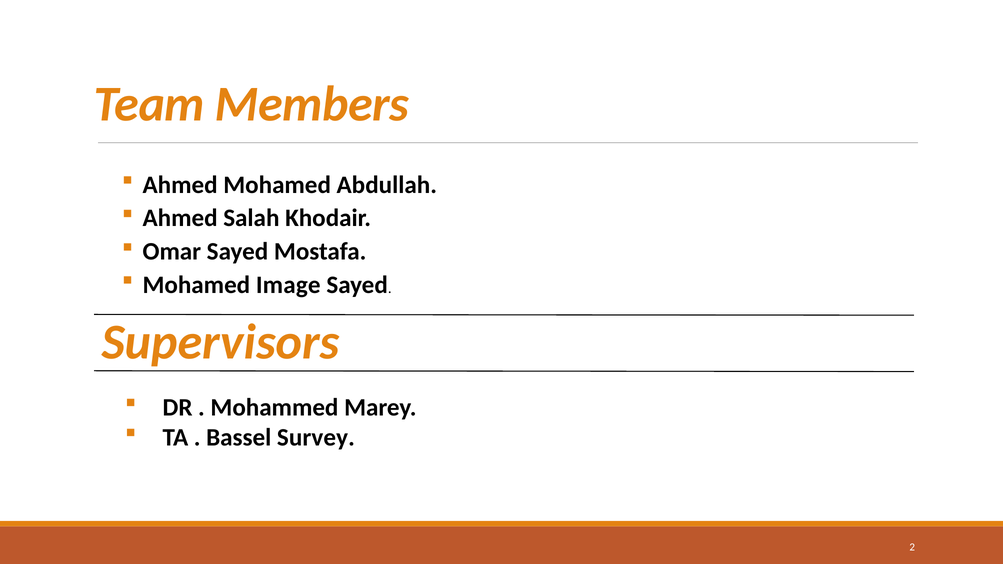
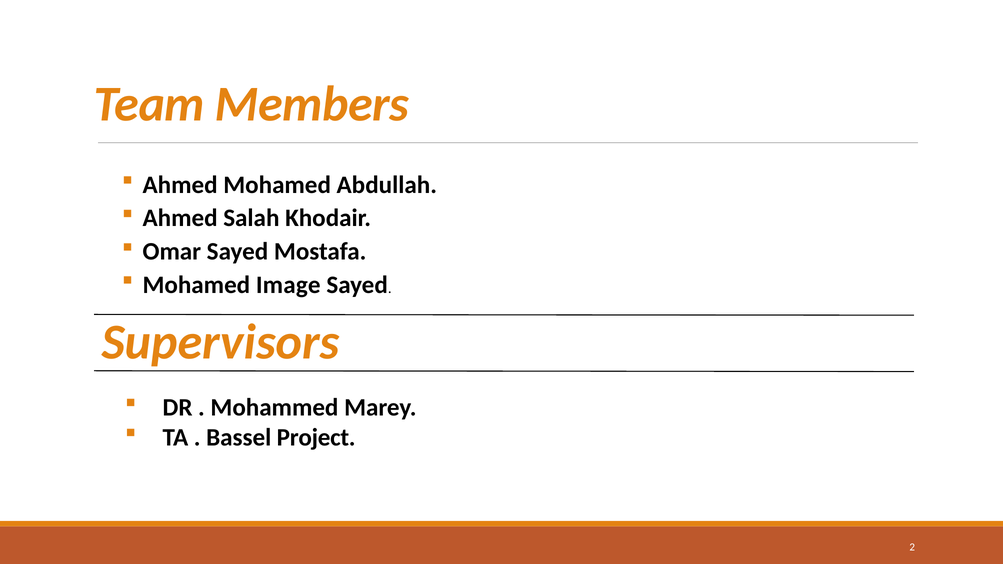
Survey: Survey -> Project
